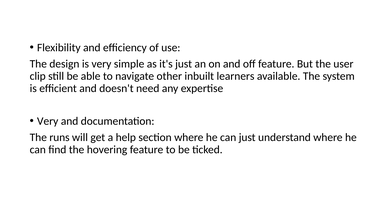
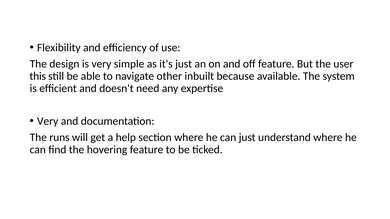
clip: clip -> this
learners: learners -> because
